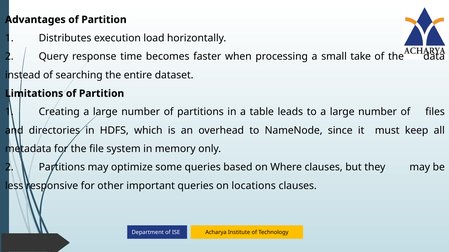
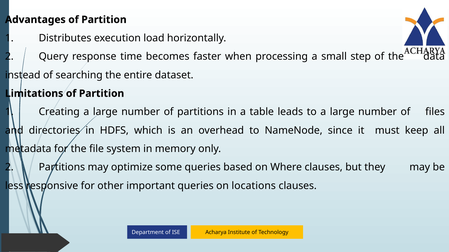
take: take -> step
